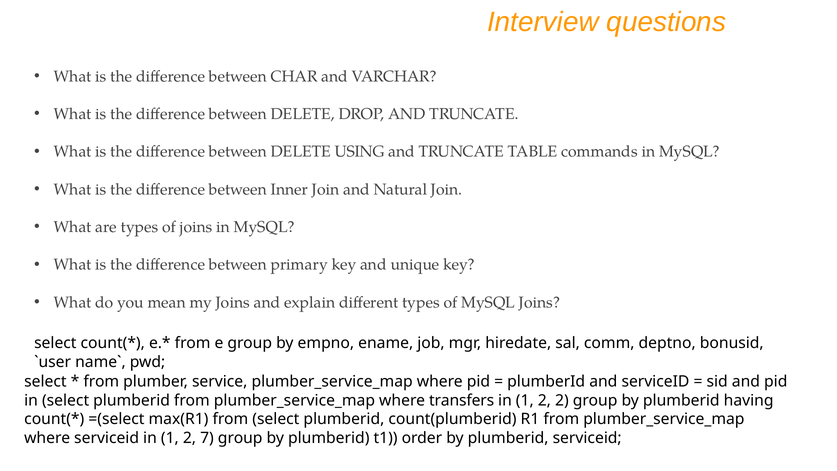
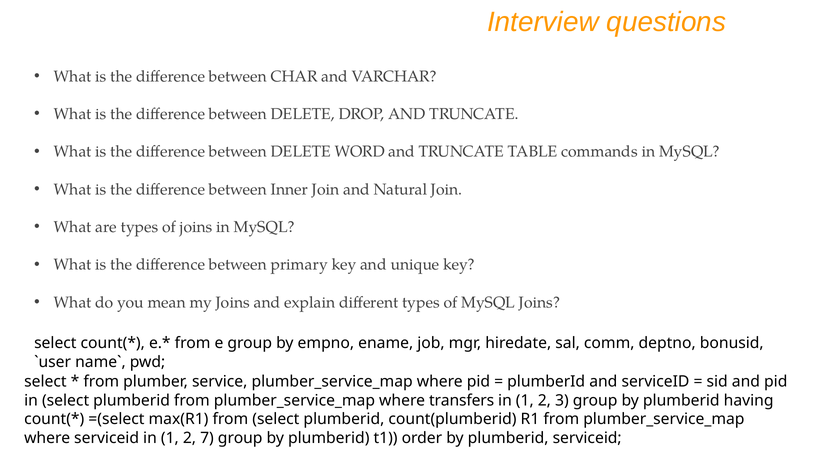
USING: USING -> WORD
2 2: 2 -> 3
